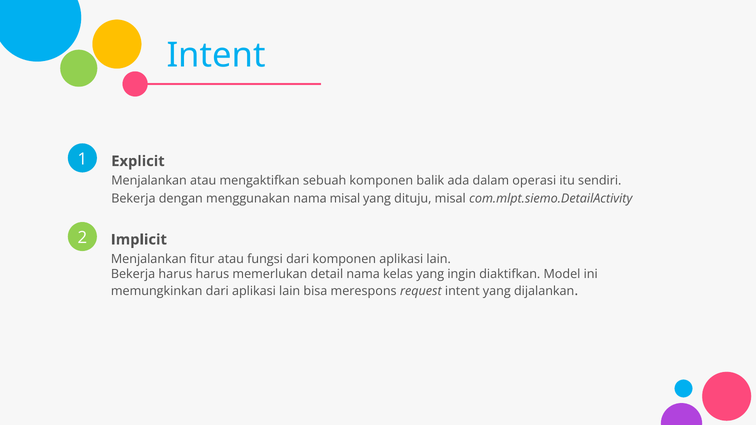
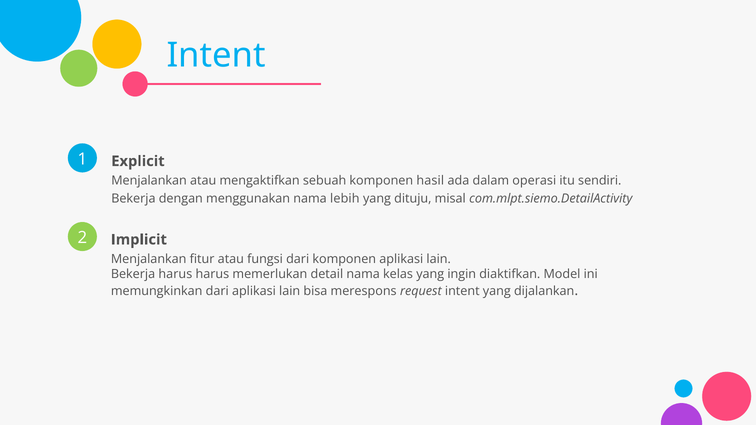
balik: balik -> hasil
nama misal: misal -> lebih
